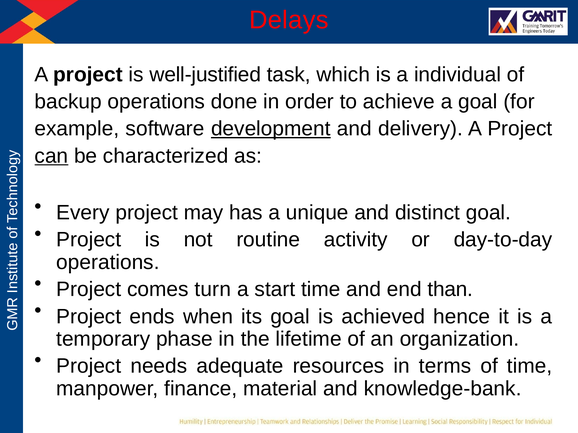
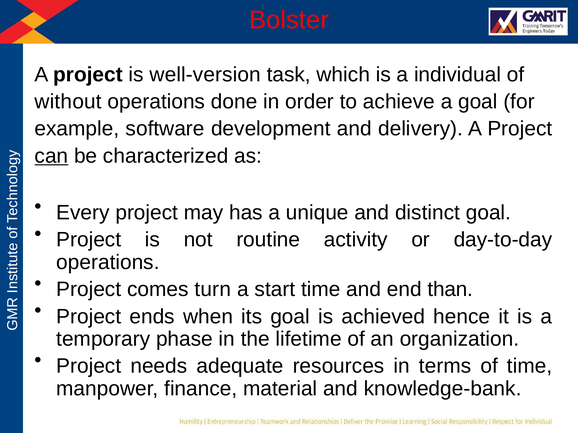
Delays: Delays -> Bolster
well-justified: well-justified -> well-version
backup: backup -> without
development underline: present -> none
